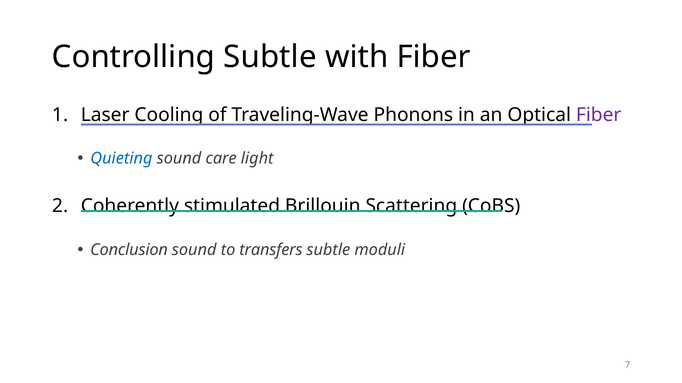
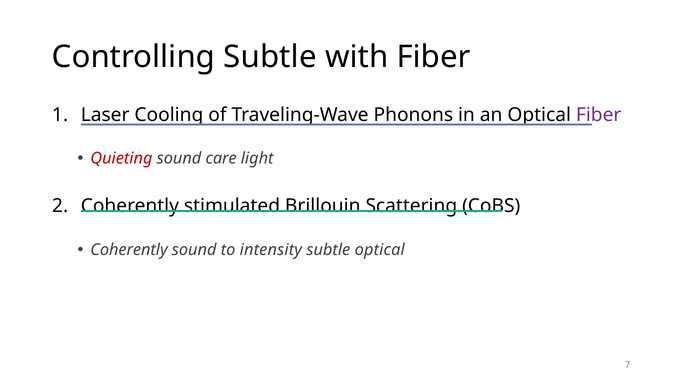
Quieting colour: blue -> red
Conclusion at (129, 250): Conclusion -> Coherently
transfers: transfers -> intensity
subtle moduli: moduli -> optical
